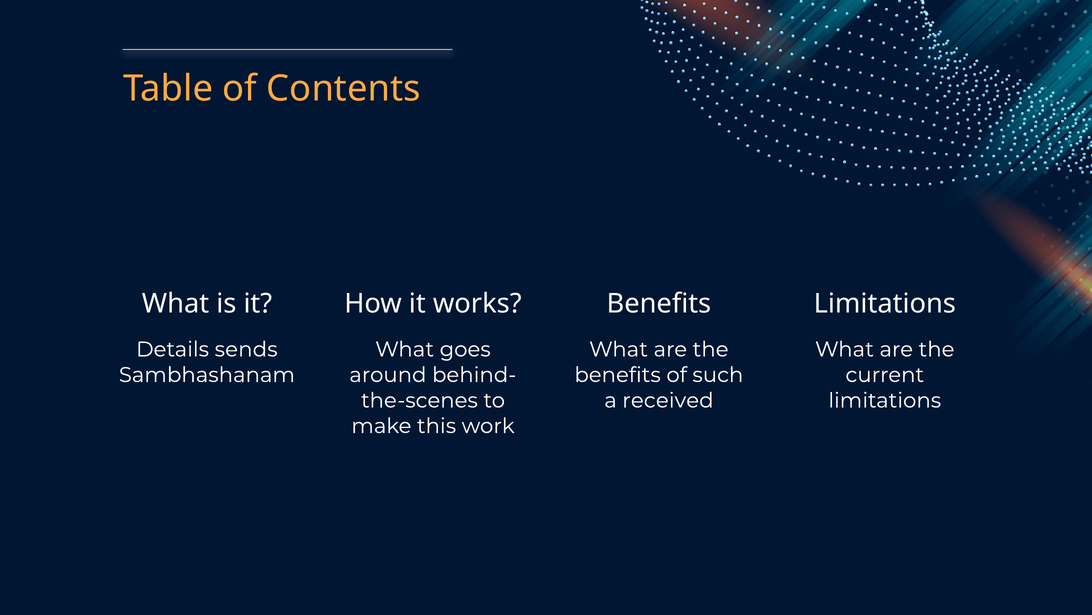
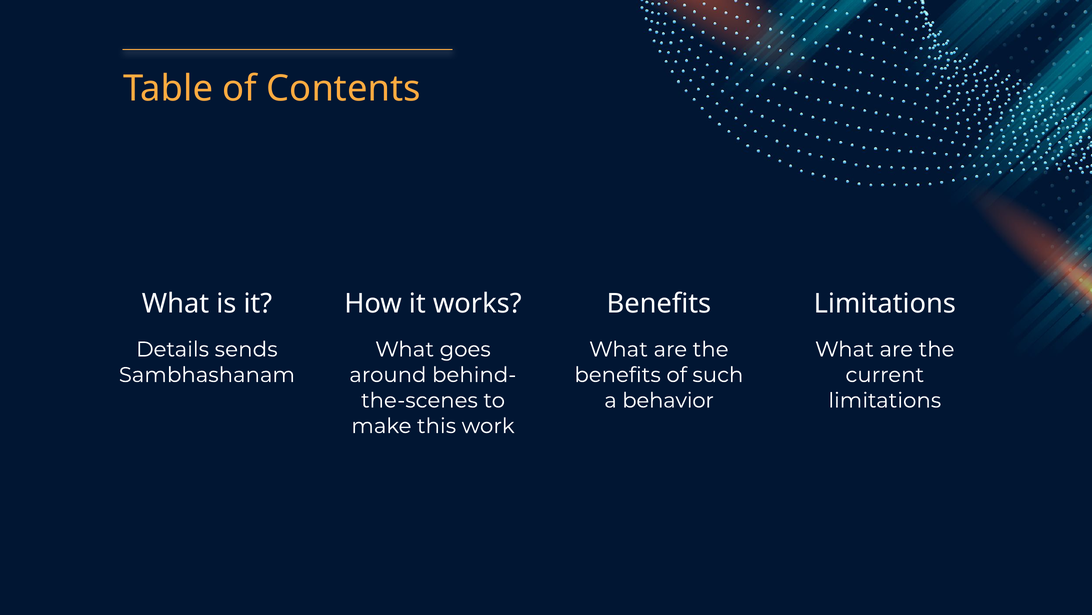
received: received -> behavior
